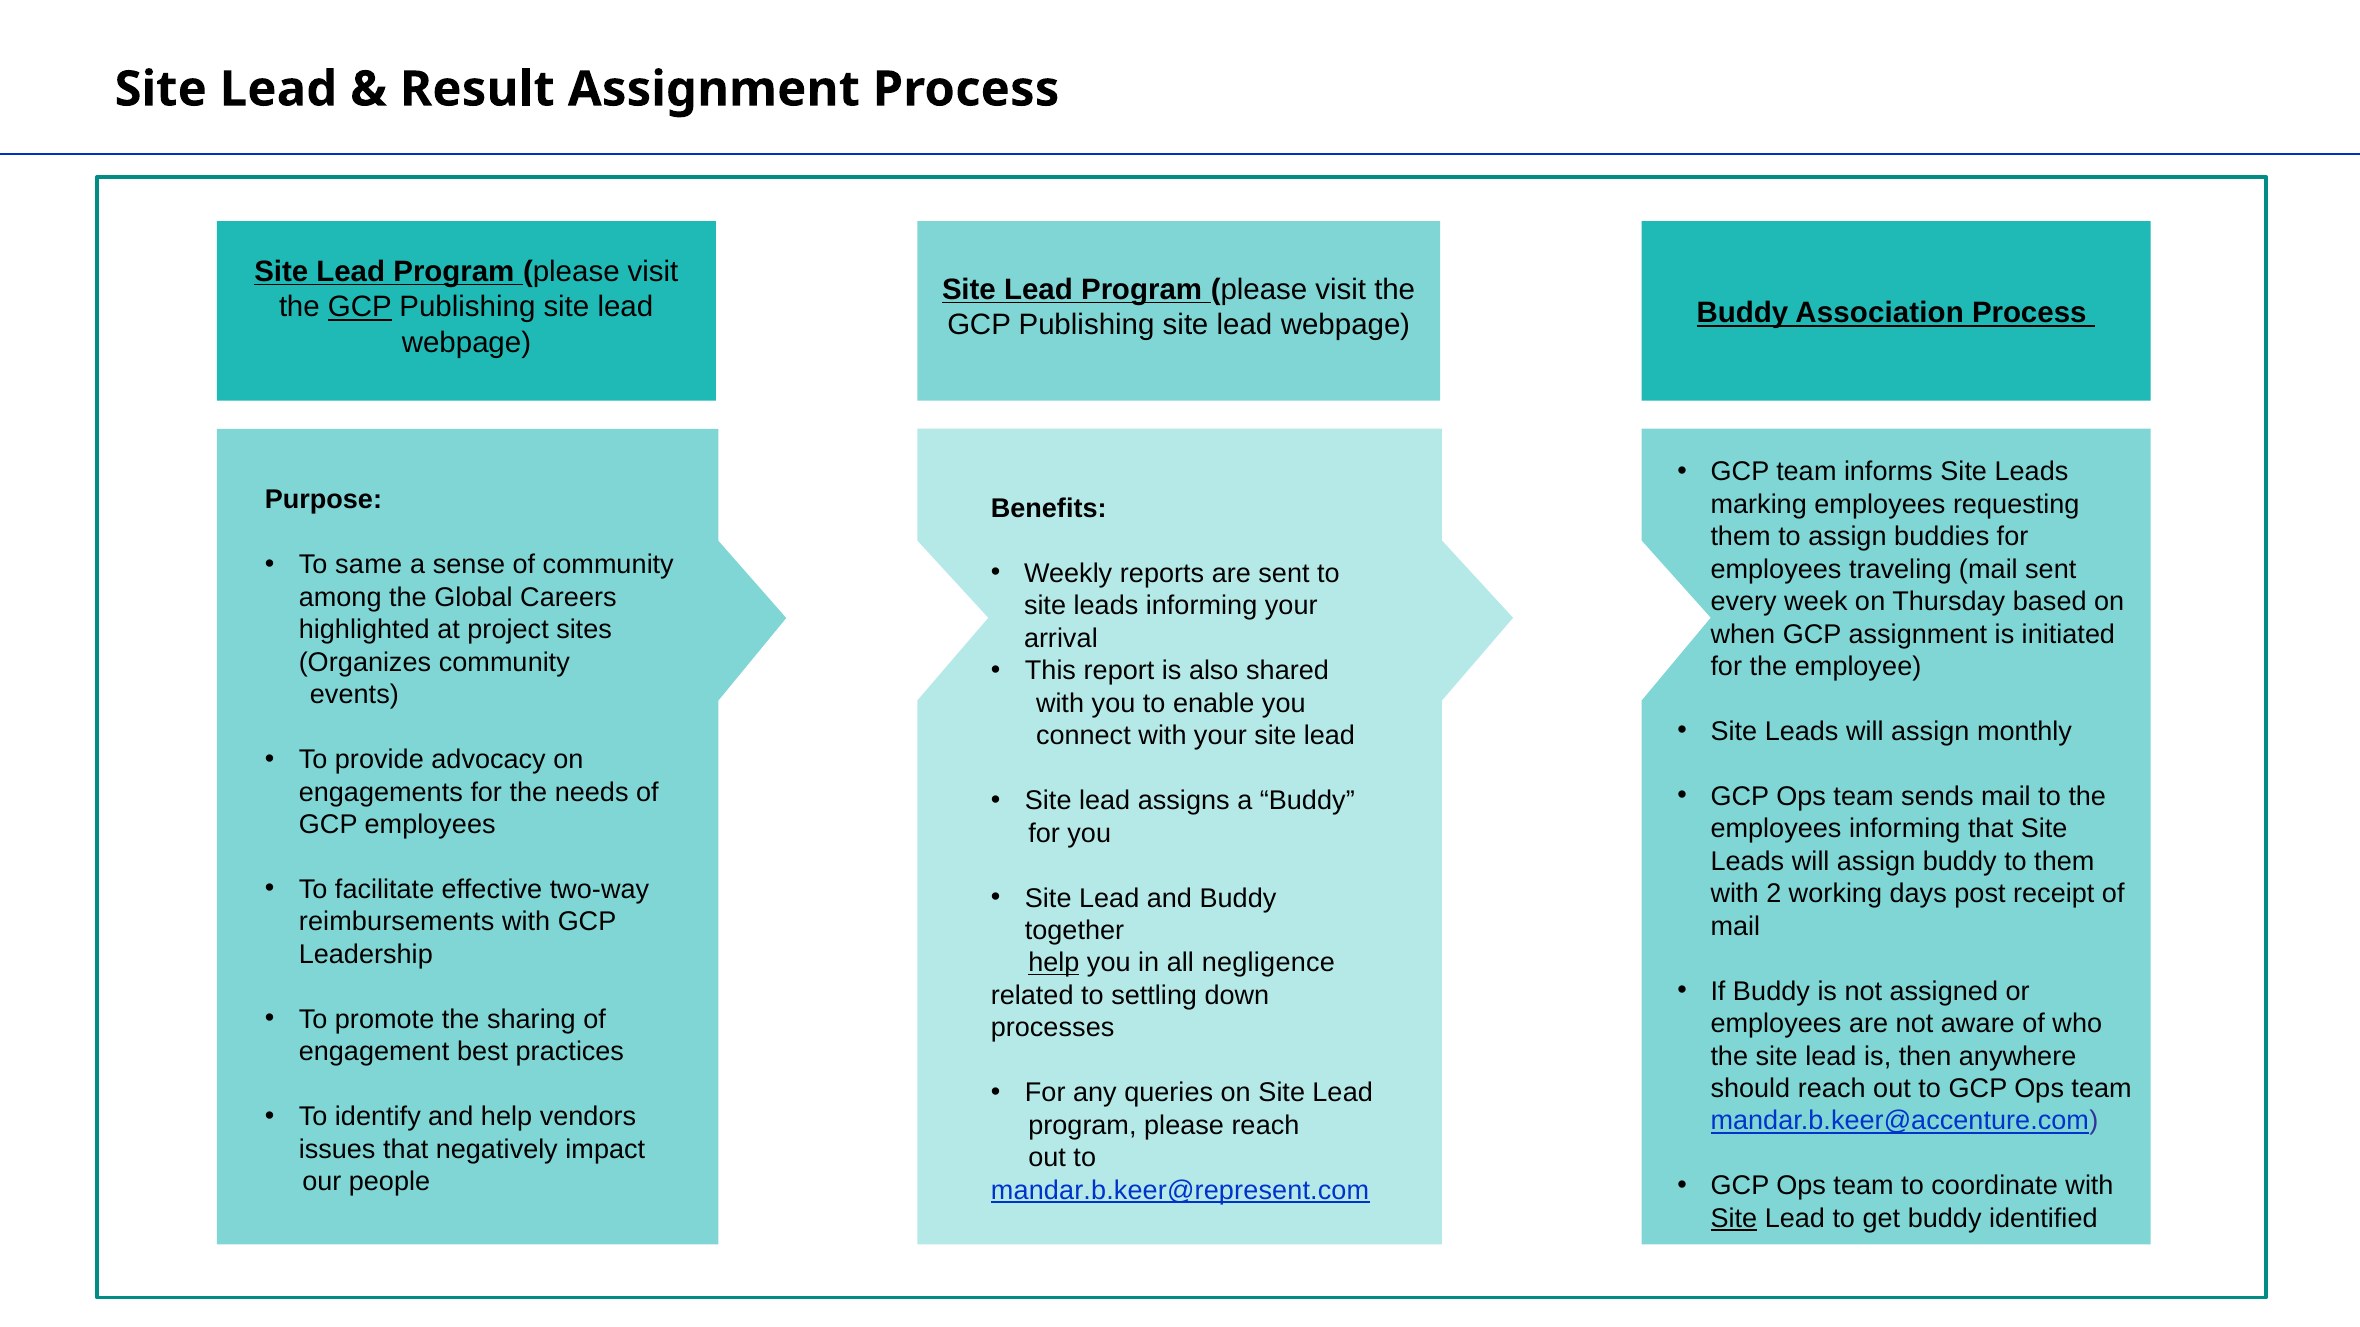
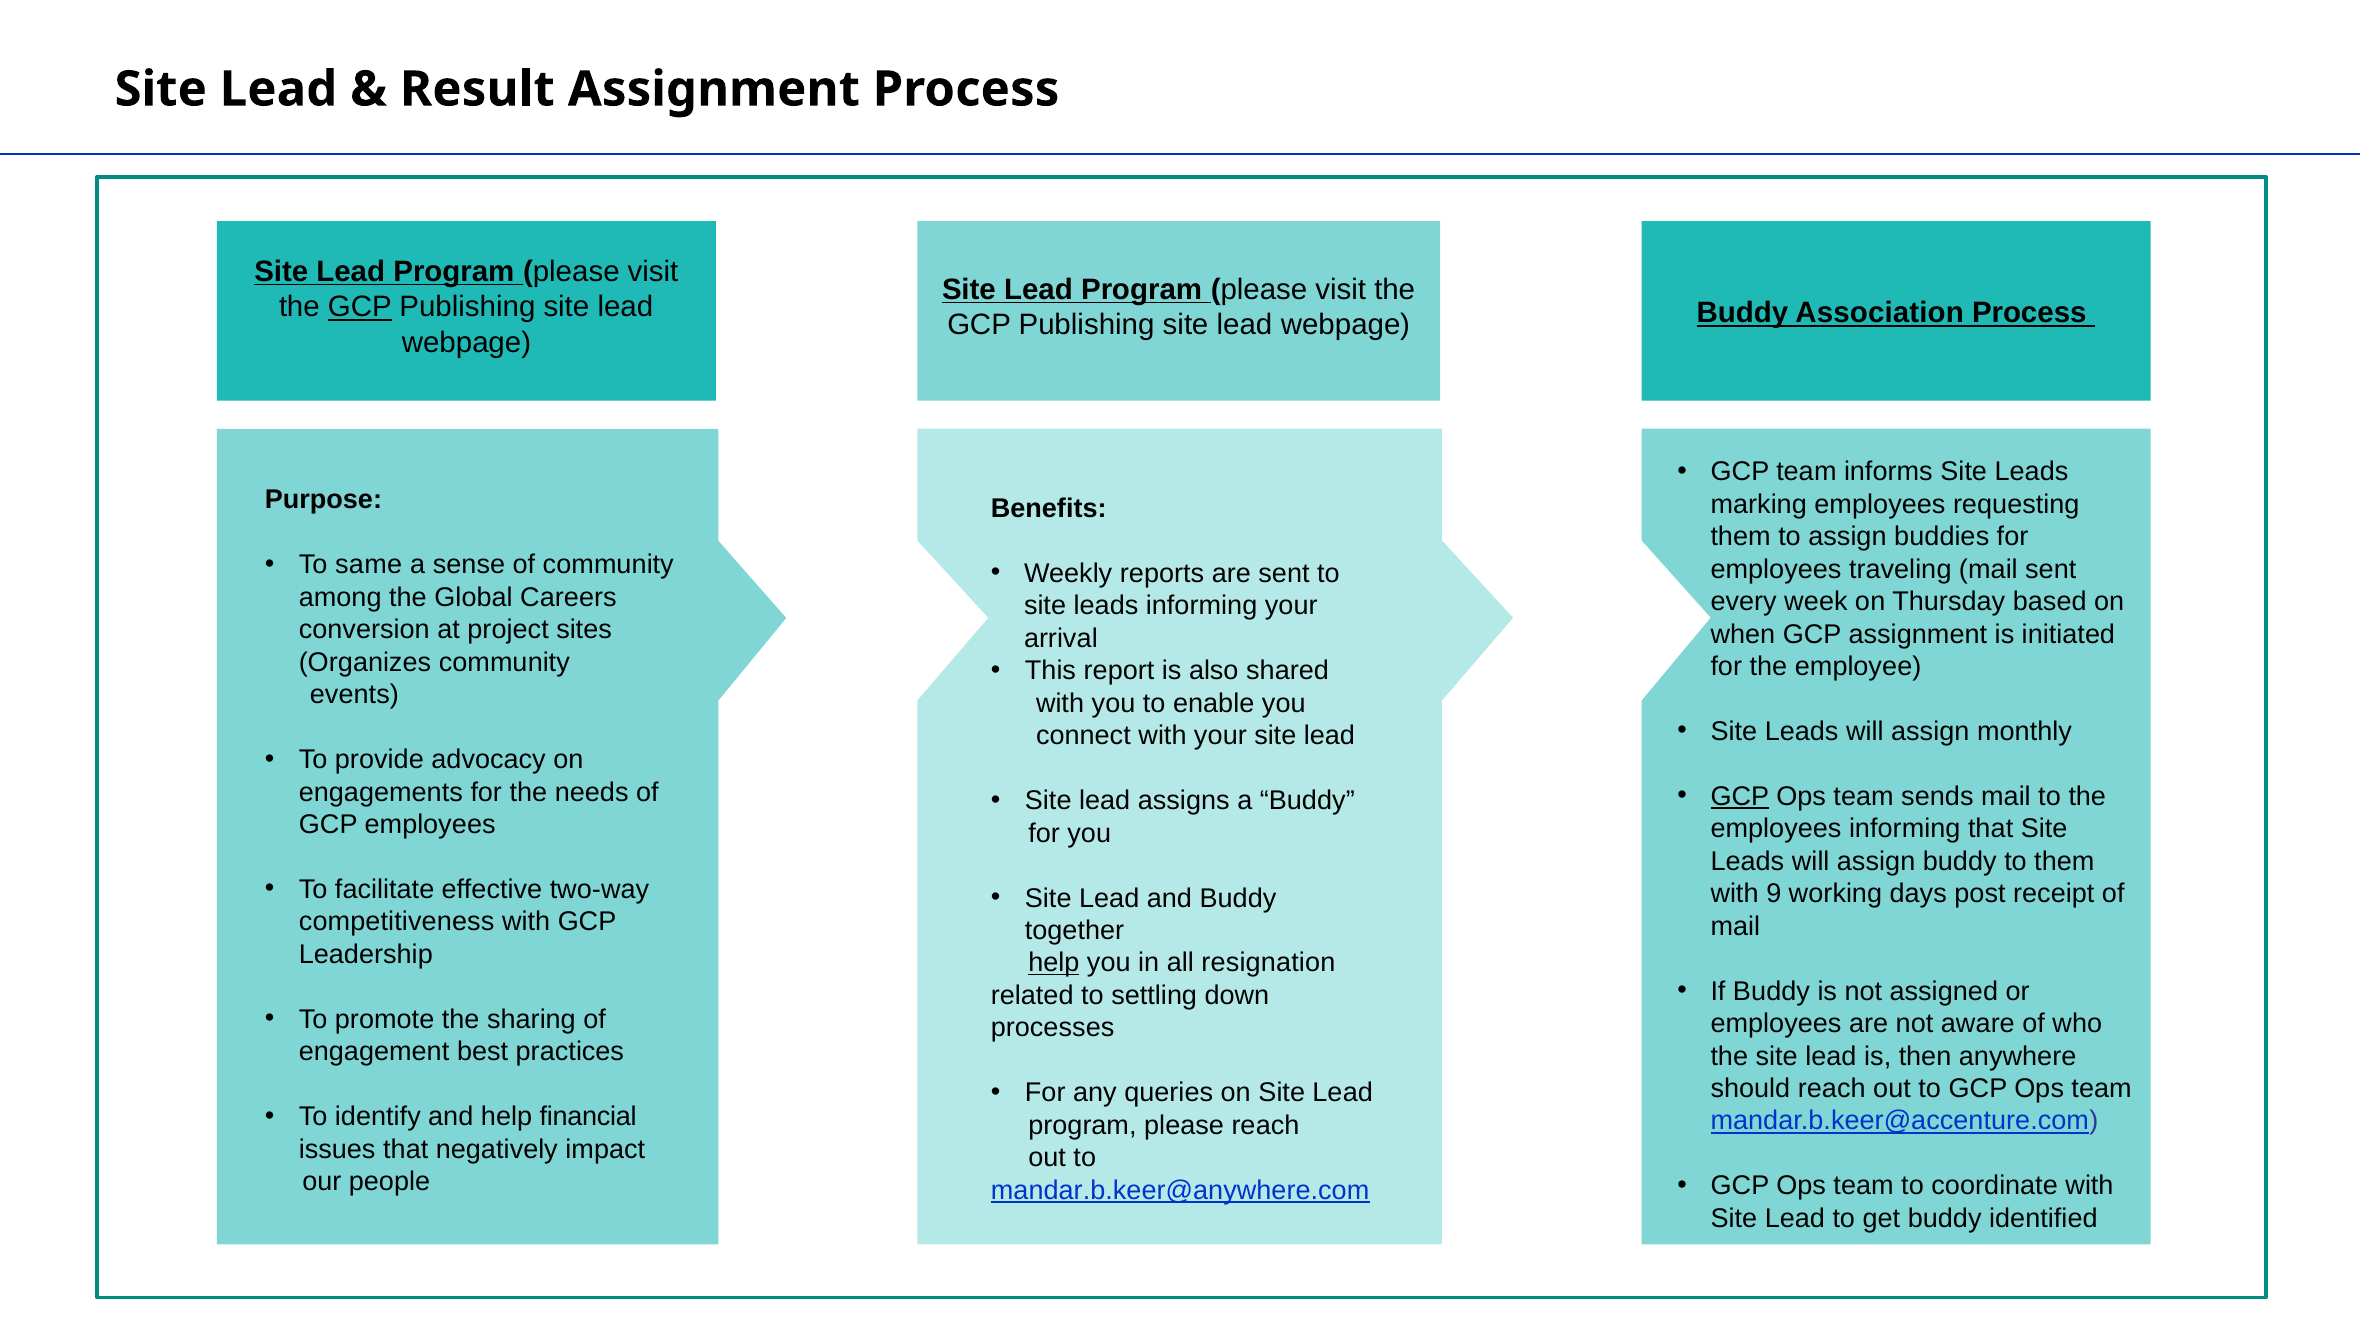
highlighted: highlighted -> conversion
GCP at (1740, 797) underline: none -> present
2: 2 -> 9
reimbursements: reimbursements -> competitiveness
negligence: negligence -> resignation
vendors: vendors -> financial
mandar.b.keer@represent.com: mandar.b.keer@represent.com -> mandar.b.keer@anywhere.com
Site at (1734, 1219) underline: present -> none
